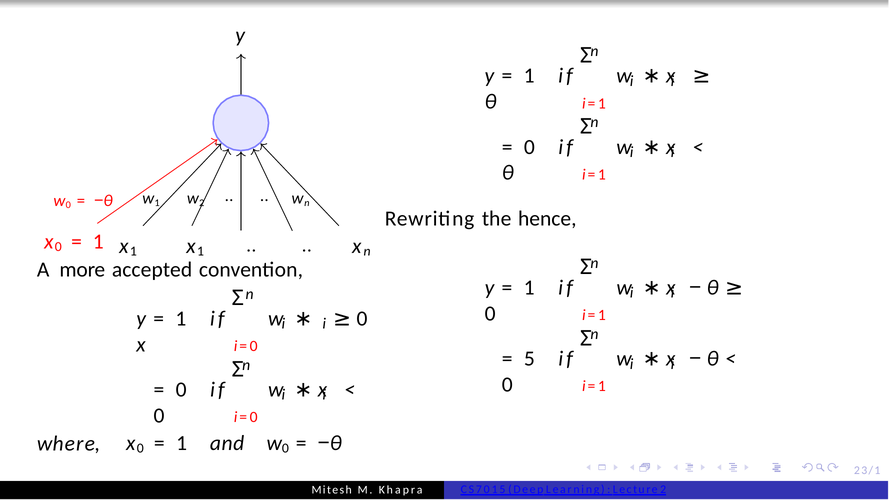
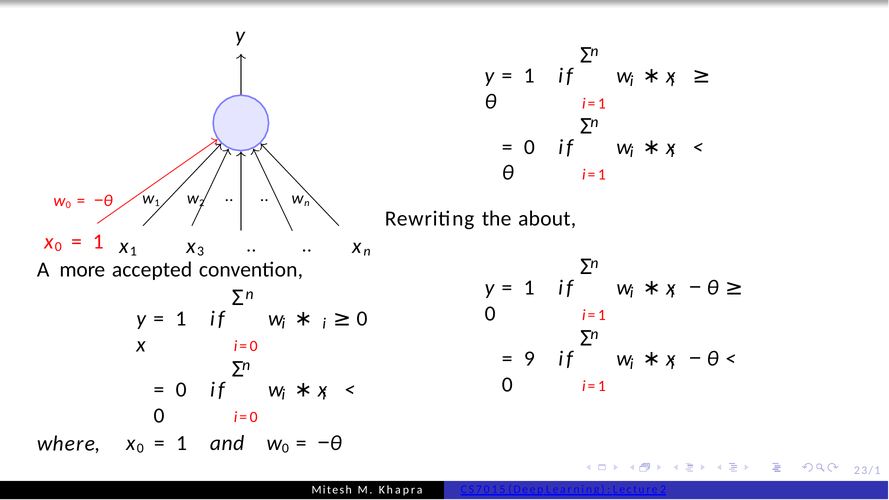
hence: hence -> about
1 x 1: 1 -> 3
5: 5 -> 9
